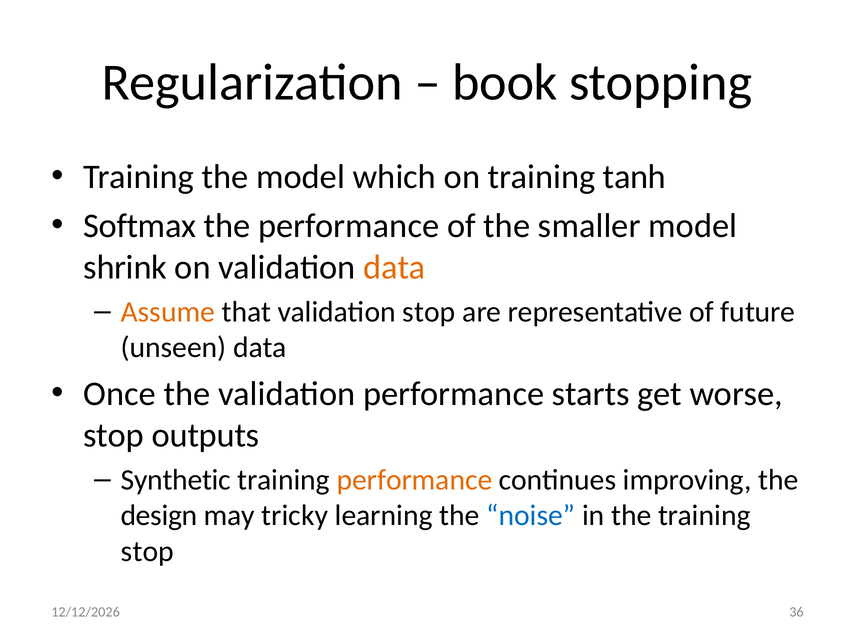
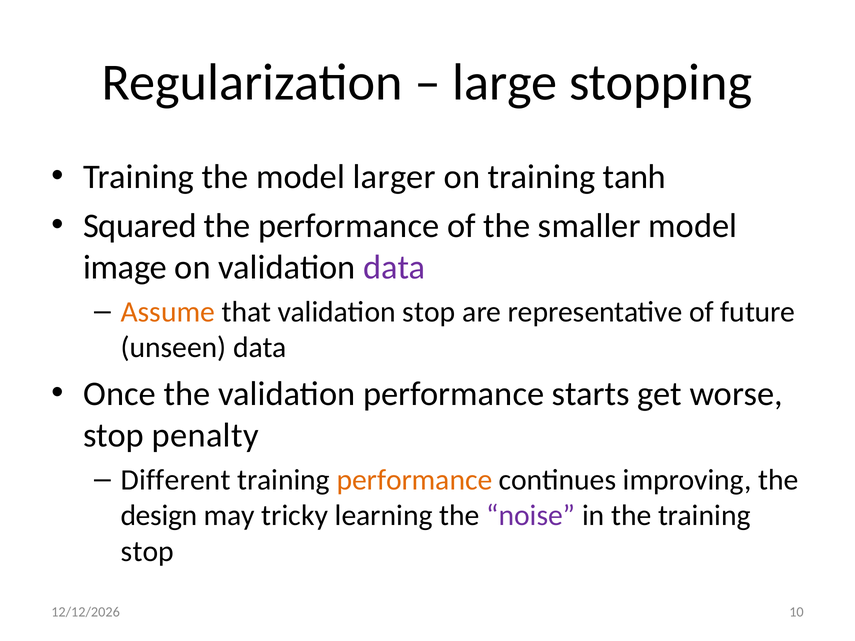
book: book -> large
which: which -> larger
Softmax: Softmax -> Squared
shrink: shrink -> image
data at (394, 267) colour: orange -> purple
outputs: outputs -> penalty
Synthetic: Synthetic -> Different
noise colour: blue -> purple
36: 36 -> 10
